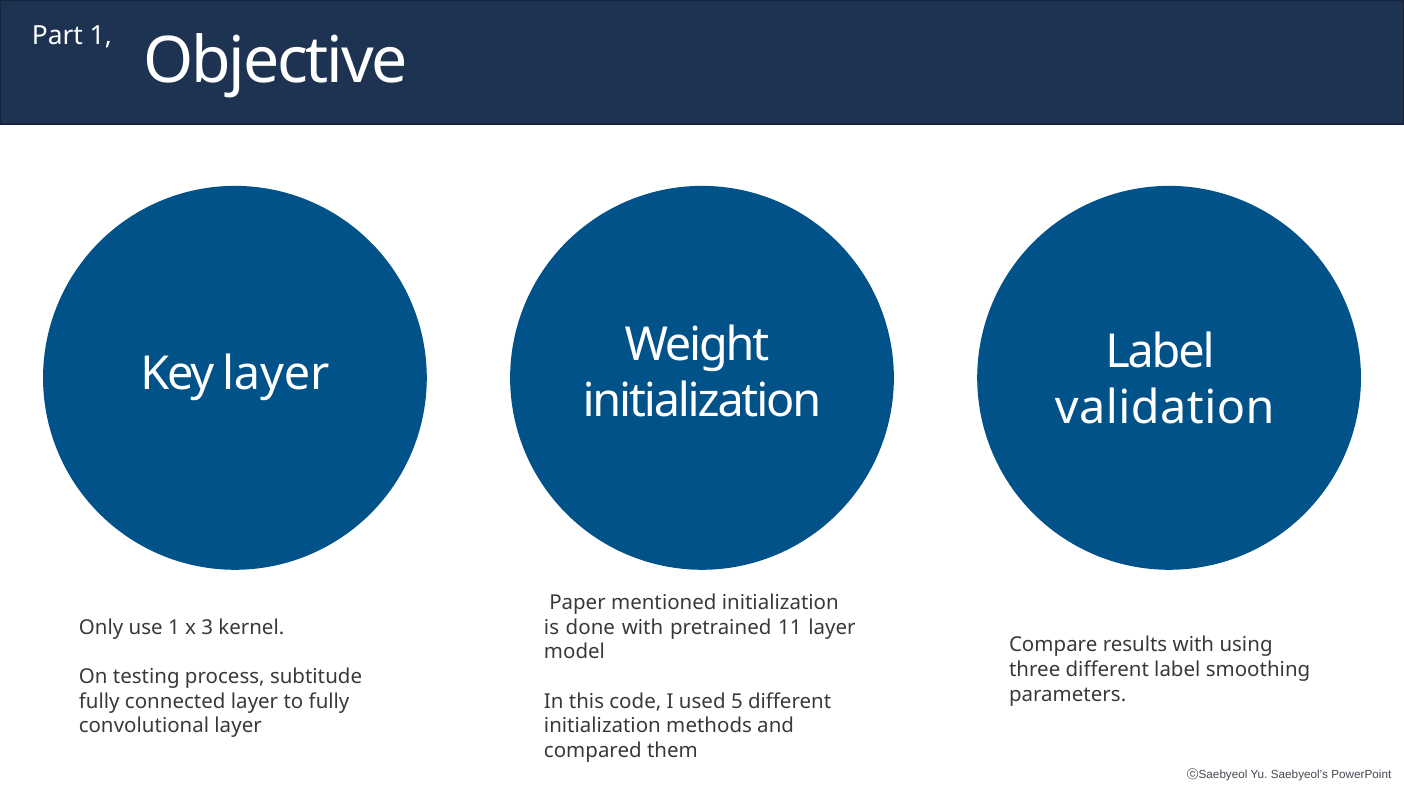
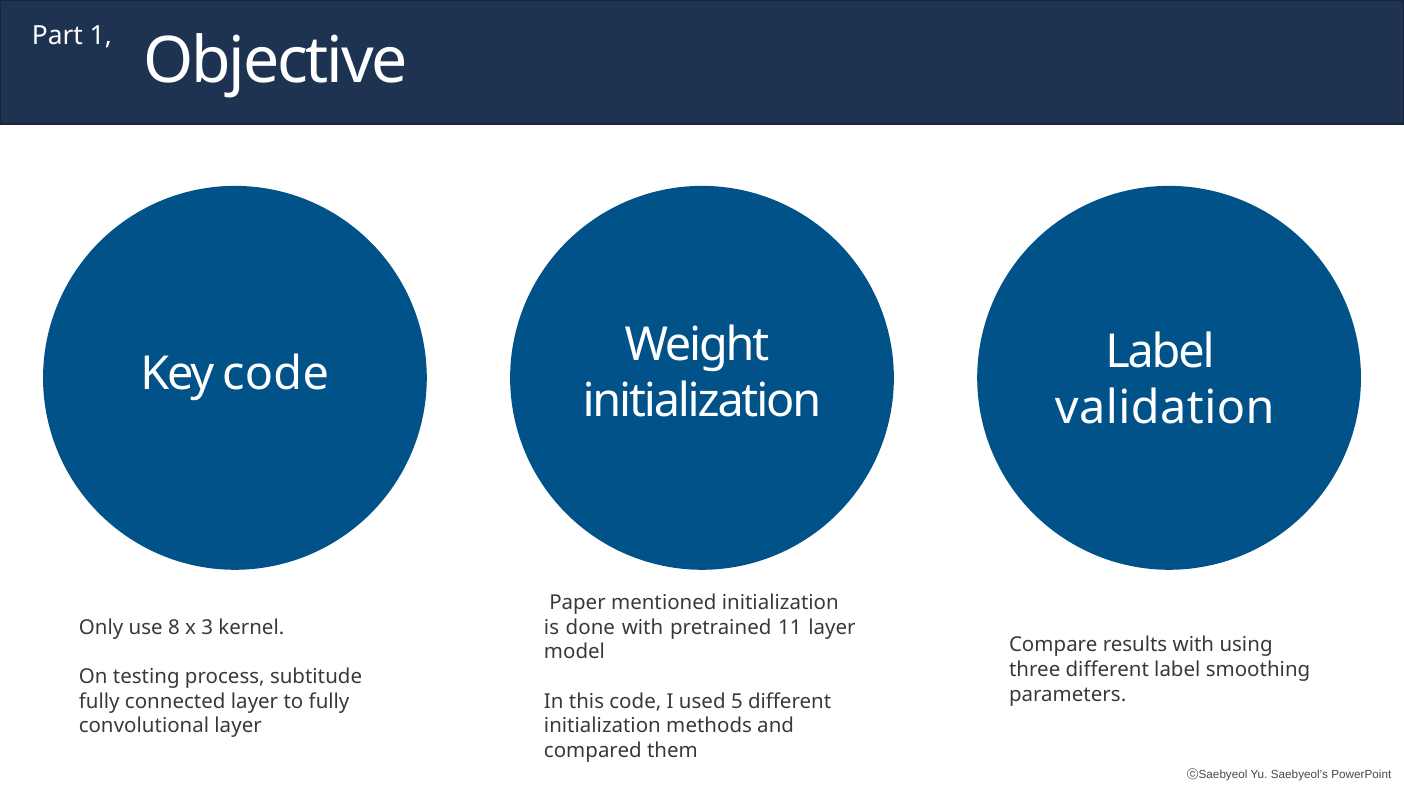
Key layer: layer -> code
use 1: 1 -> 8
